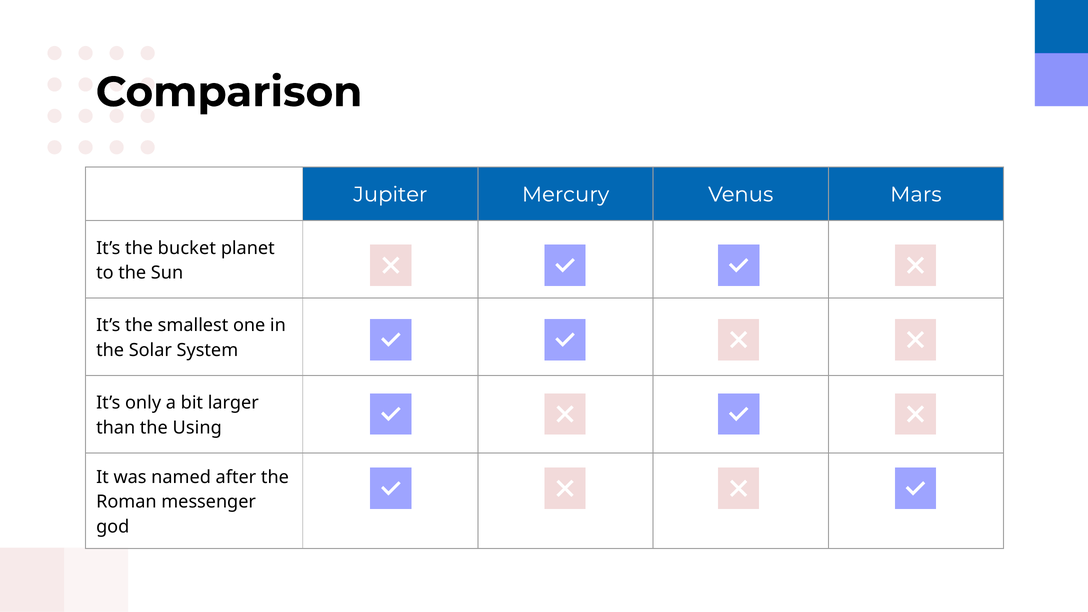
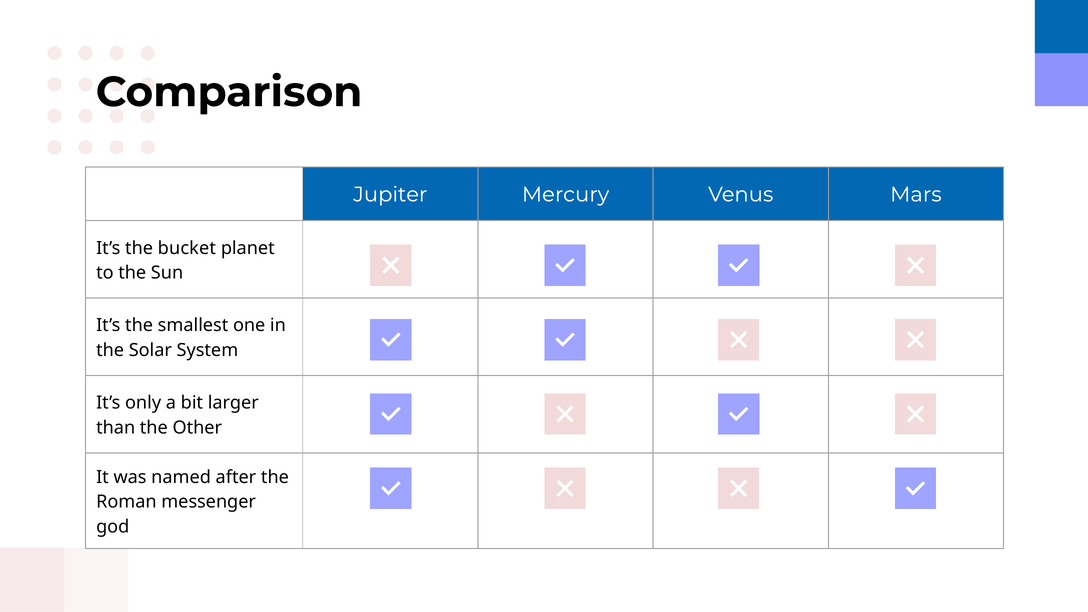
Using: Using -> Other
